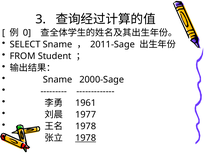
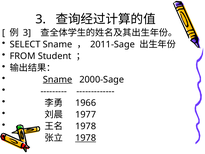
0 at (27, 33): 0 -> 3
Sname at (58, 79) underline: none -> present
1961: 1961 -> 1966
